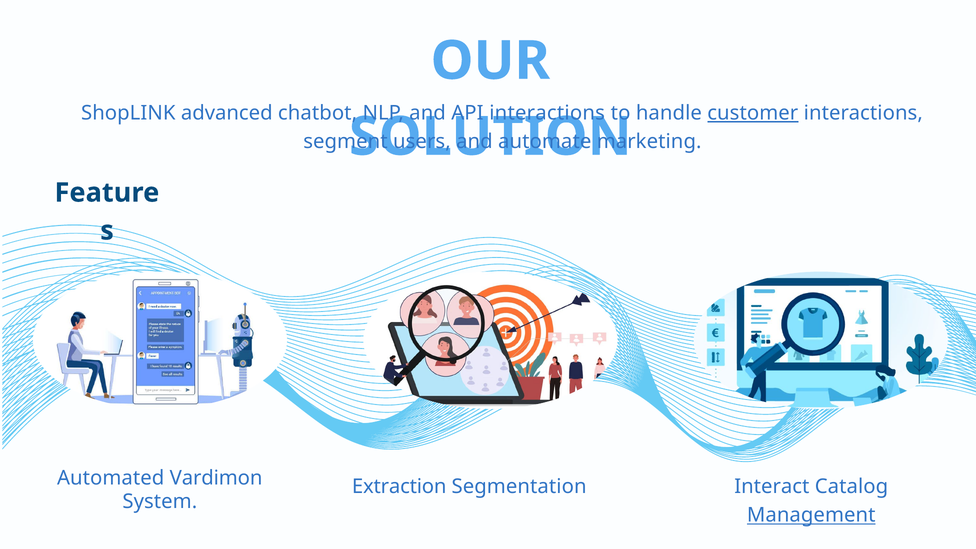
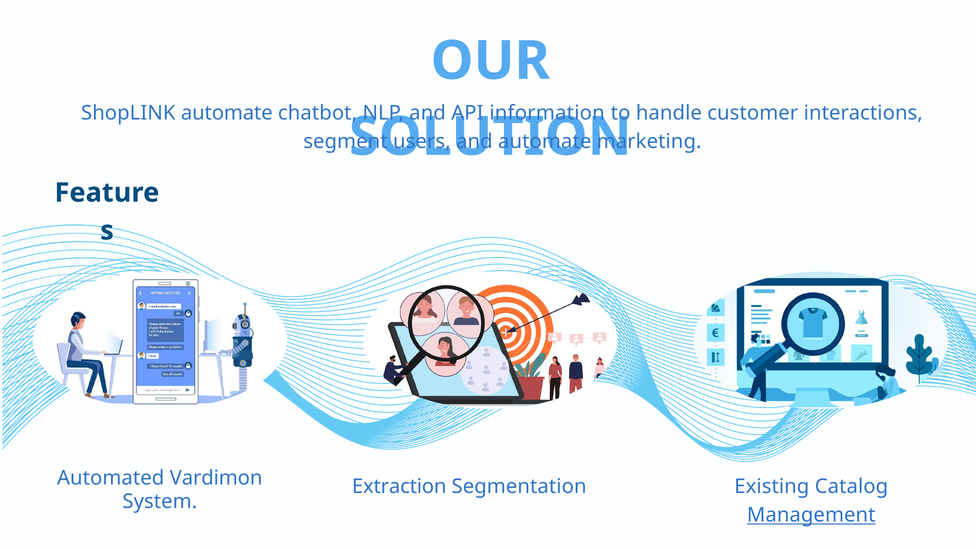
ShopLINK advanced: advanced -> automate
API interactions: interactions -> information
customer underline: present -> none
Interact: Interact -> Existing
